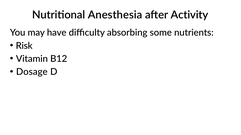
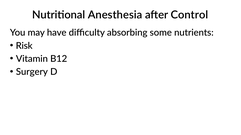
Activity: Activity -> Control
Dosage: Dosage -> Surgery
